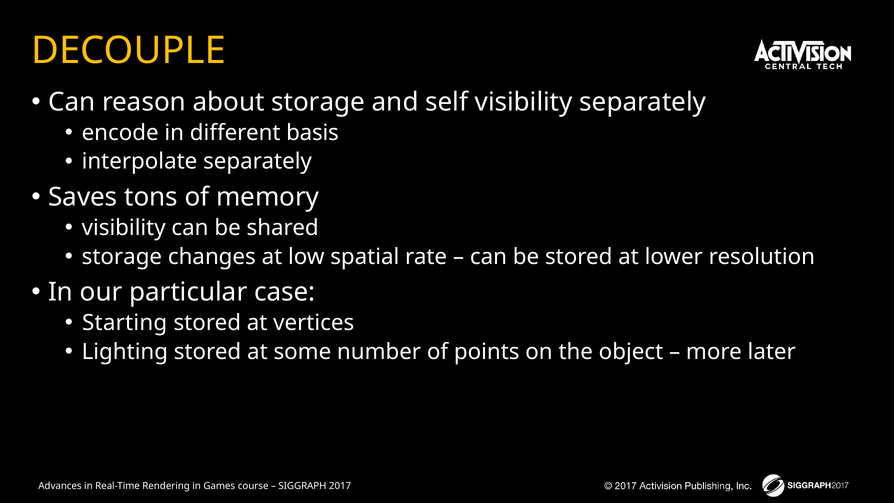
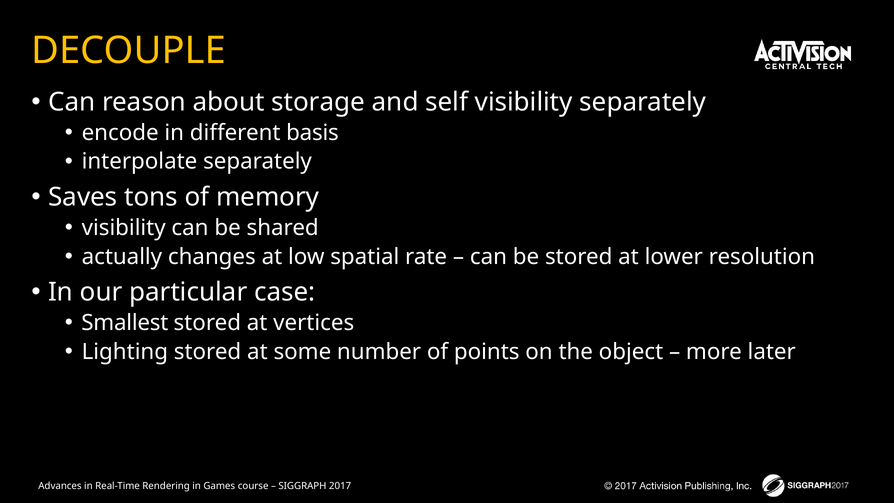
storage at (122, 257): storage -> actually
Starting: Starting -> Smallest
